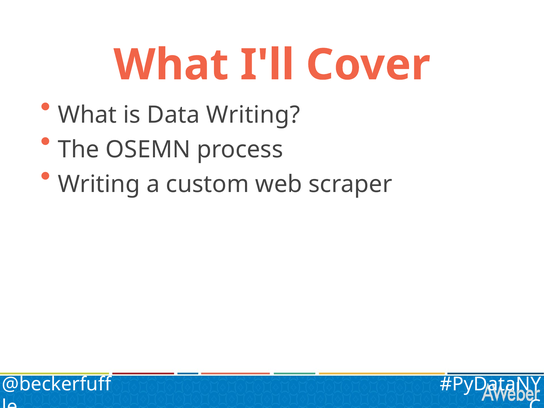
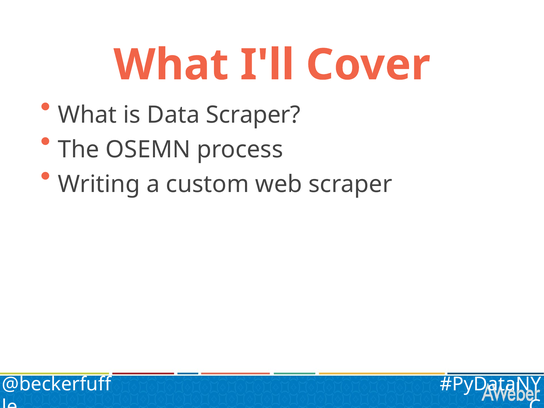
Data Writing: Writing -> Scraper
